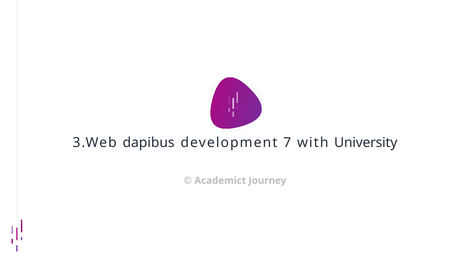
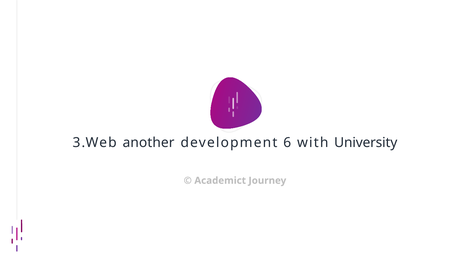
dapibus: dapibus -> another
7: 7 -> 6
